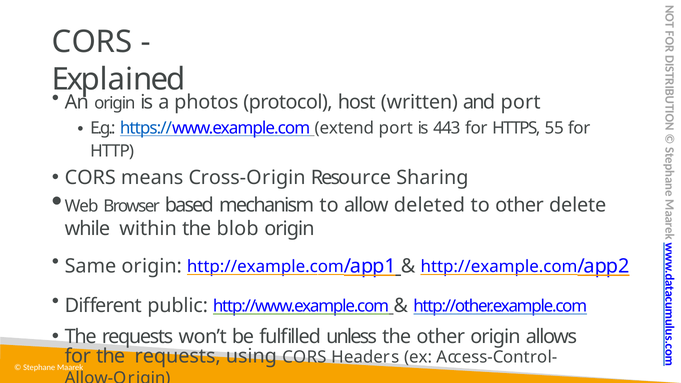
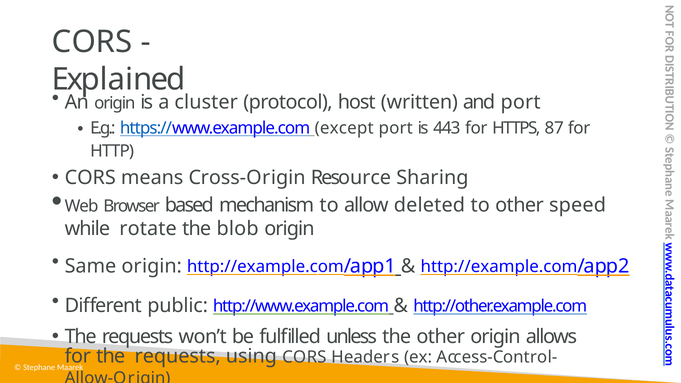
photos: photos -> cluster
extend: extend -> except
55: 55 -> 87
delete: delete -> speed
within: within -> rotate
